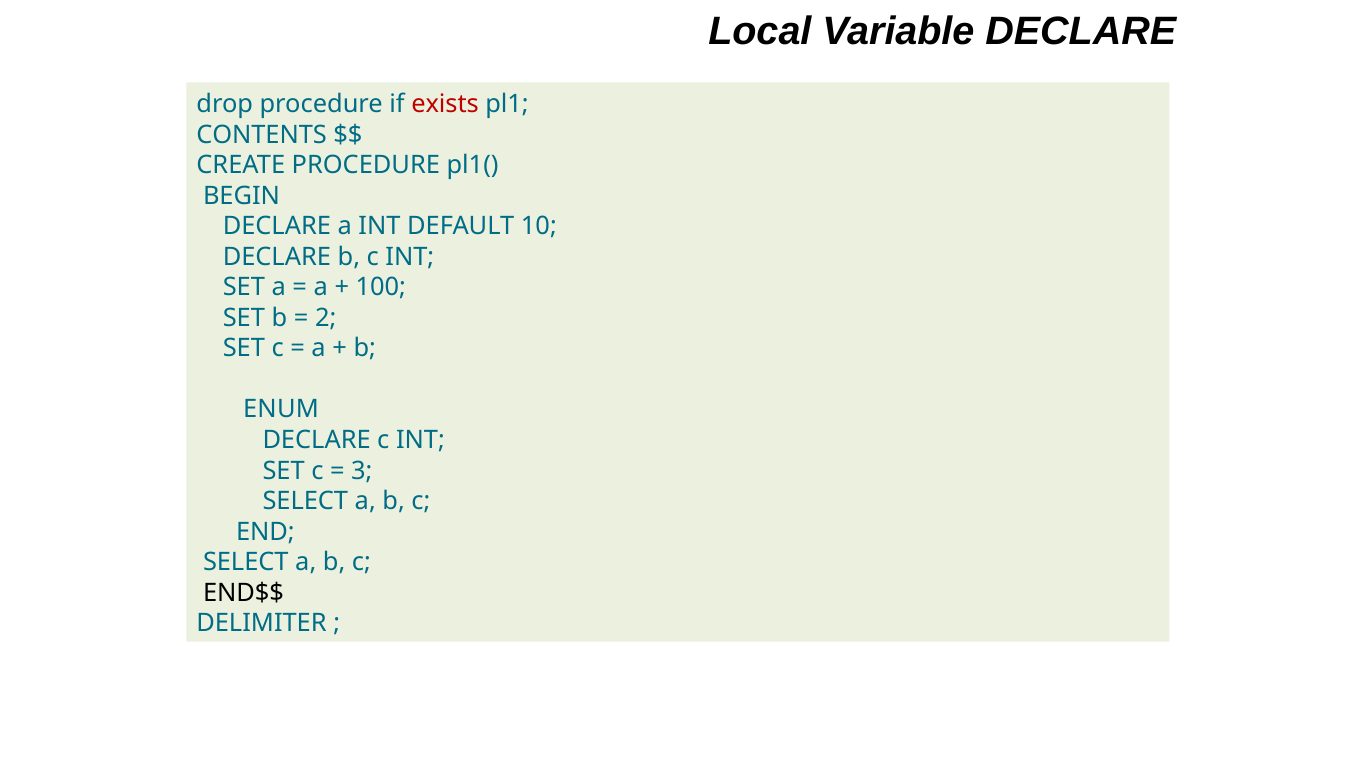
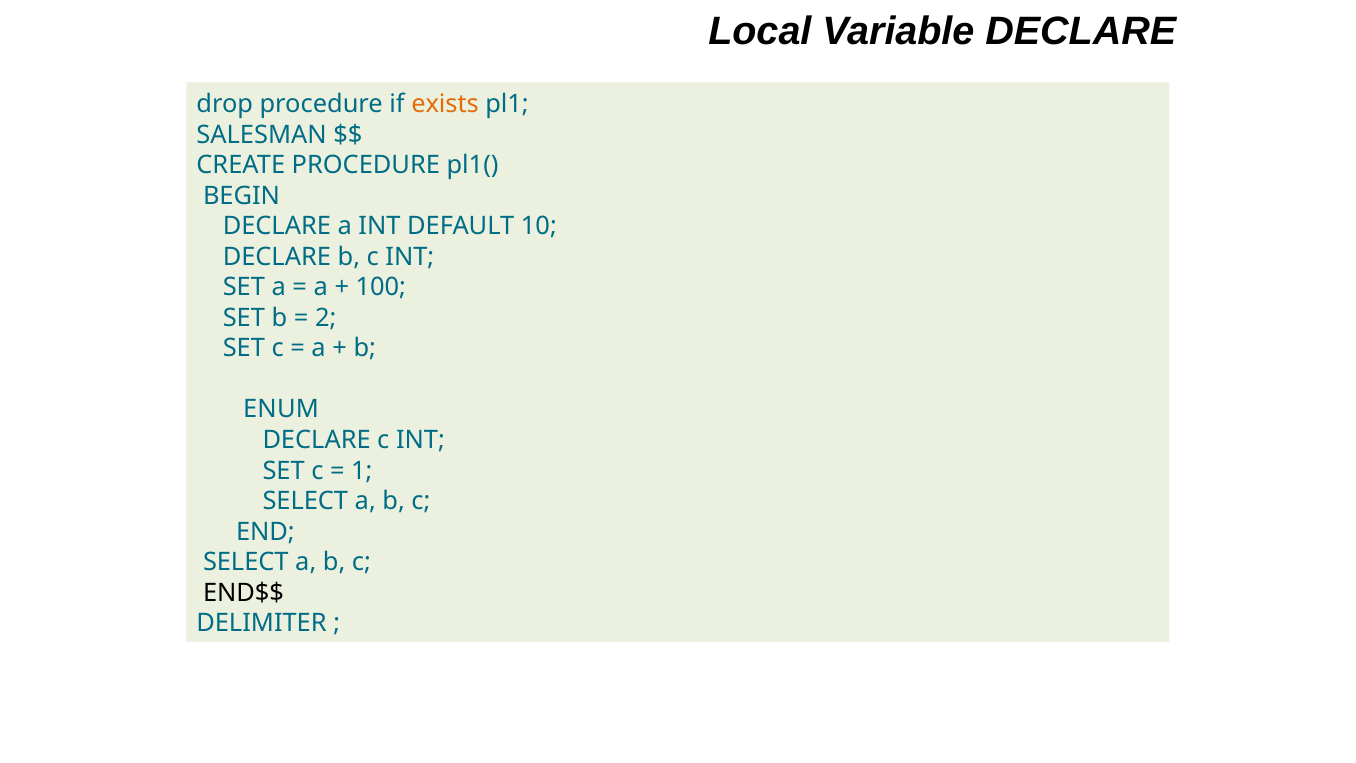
exists colour: red -> orange
CONTENTS: CONTENTS -> SALESMAN
3: 3 -> 1
